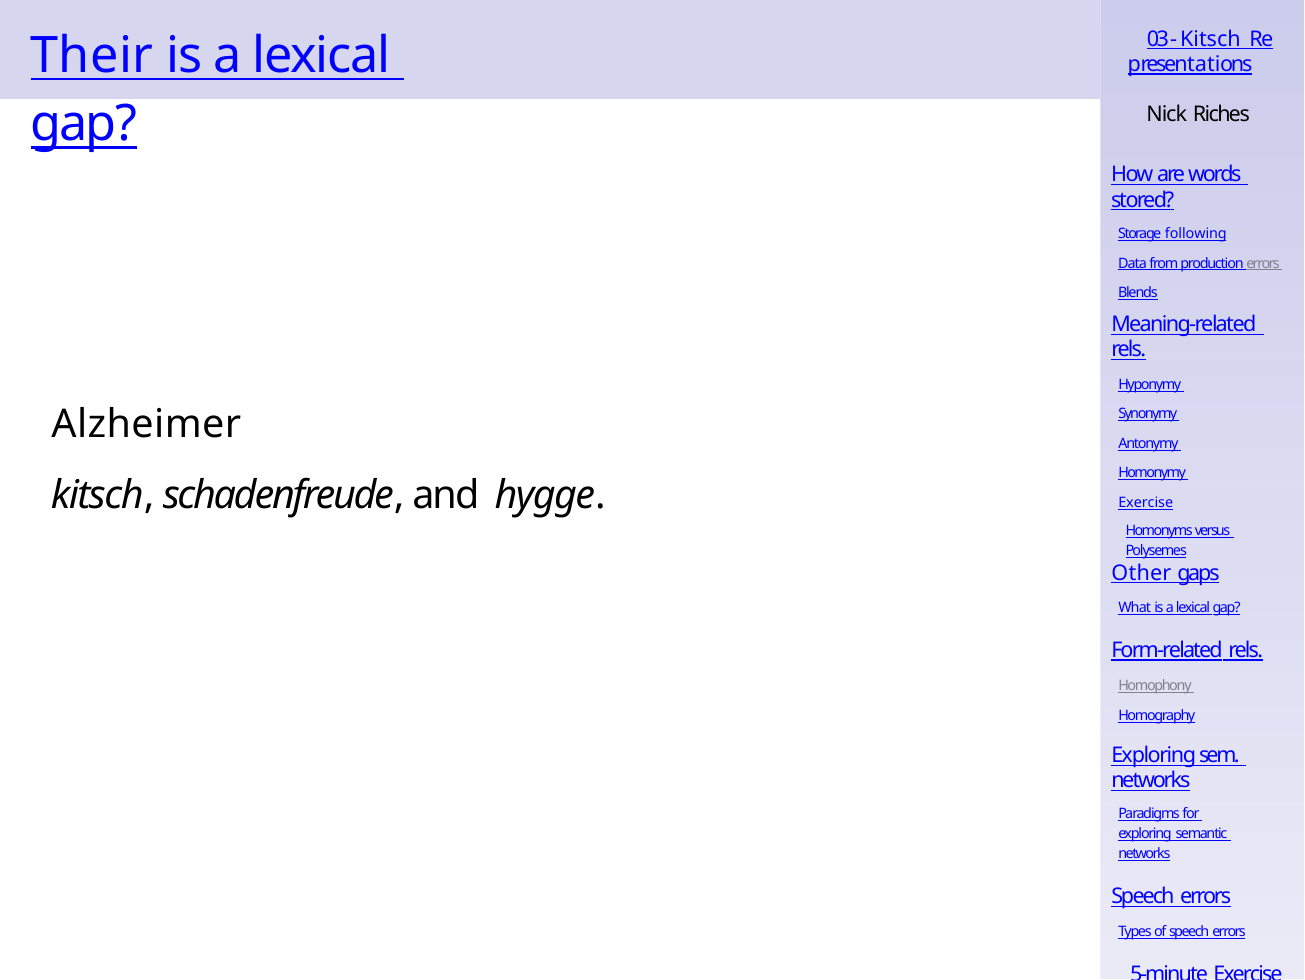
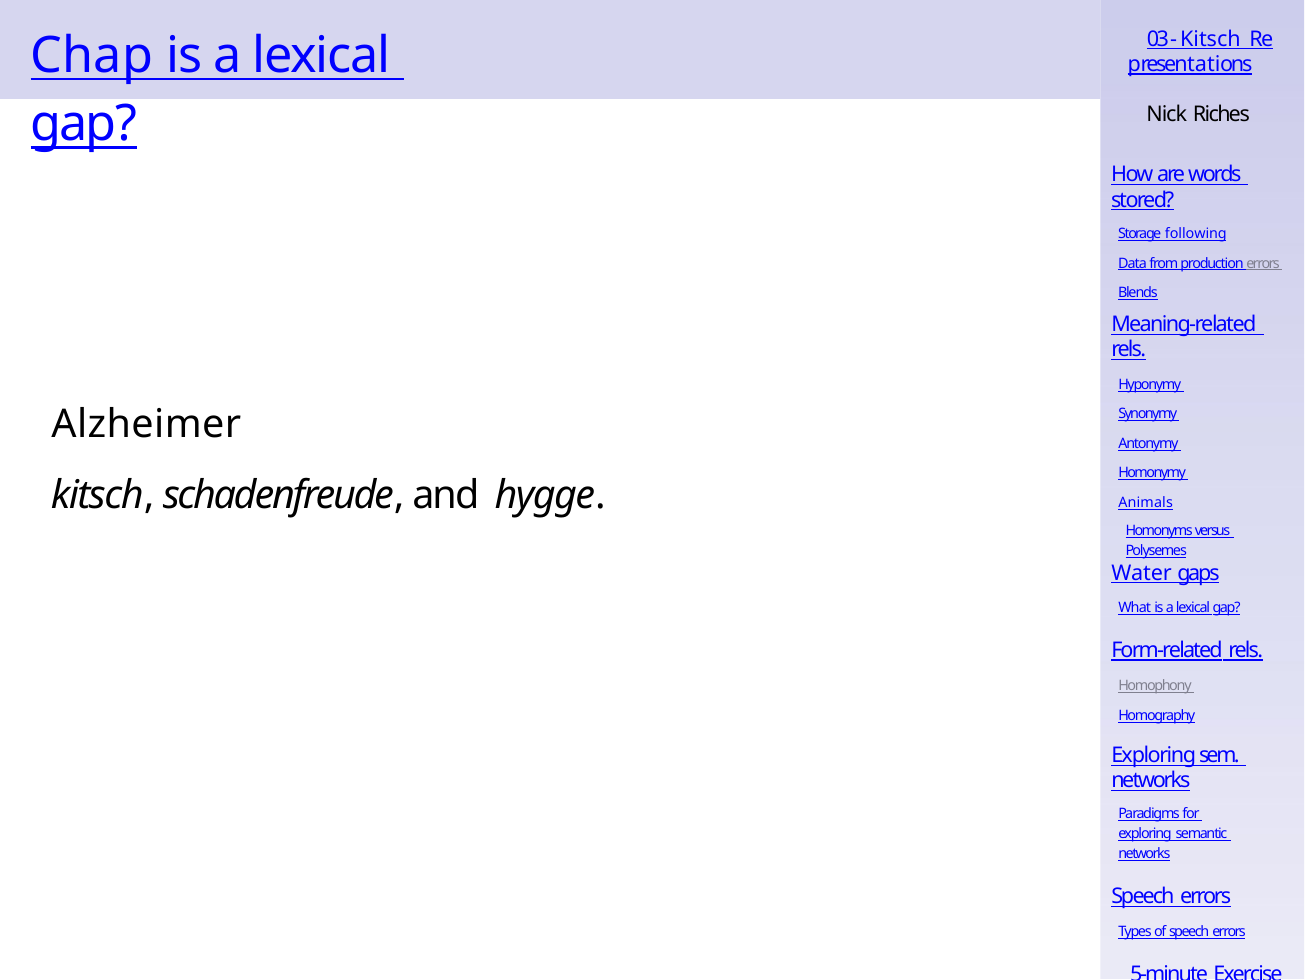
Their: Their -> Chap
Exercise at (1146, 503): Exercise -> Animals
Other: Other -> Water
